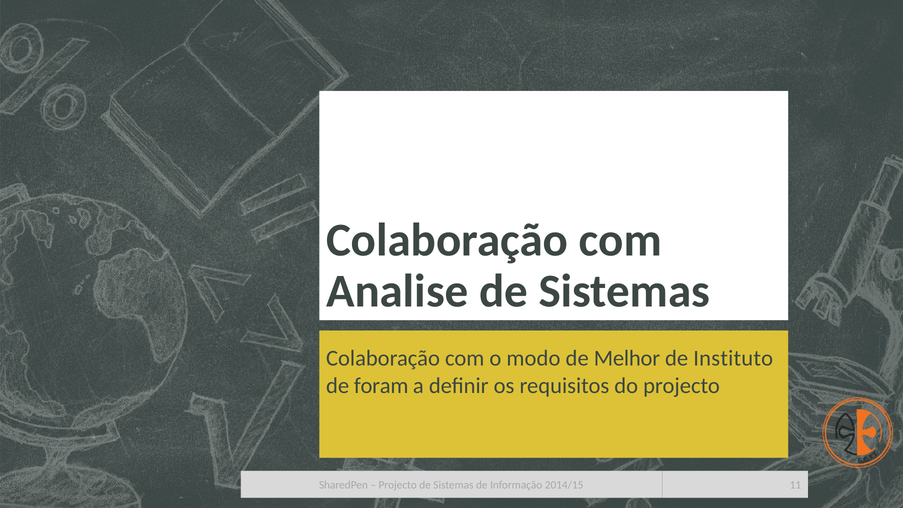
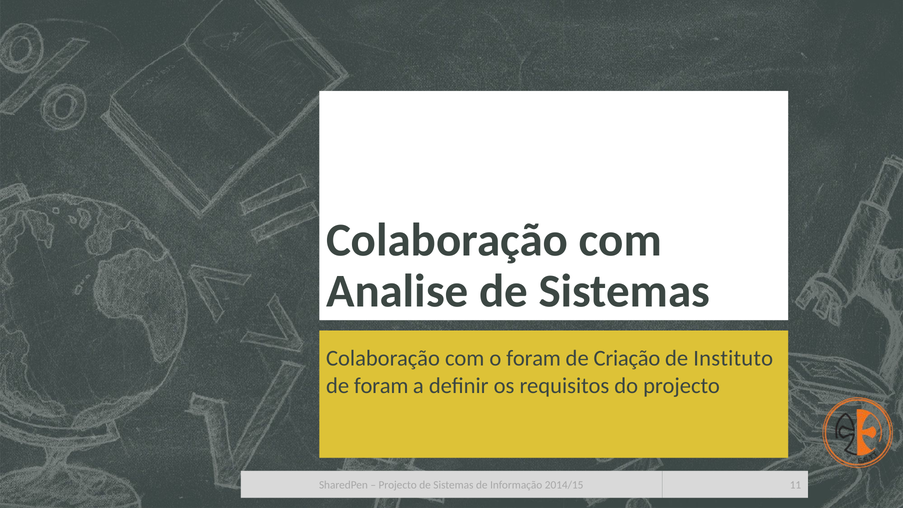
o modo: modo -> foram
Melhor: Melhor -> Criação
